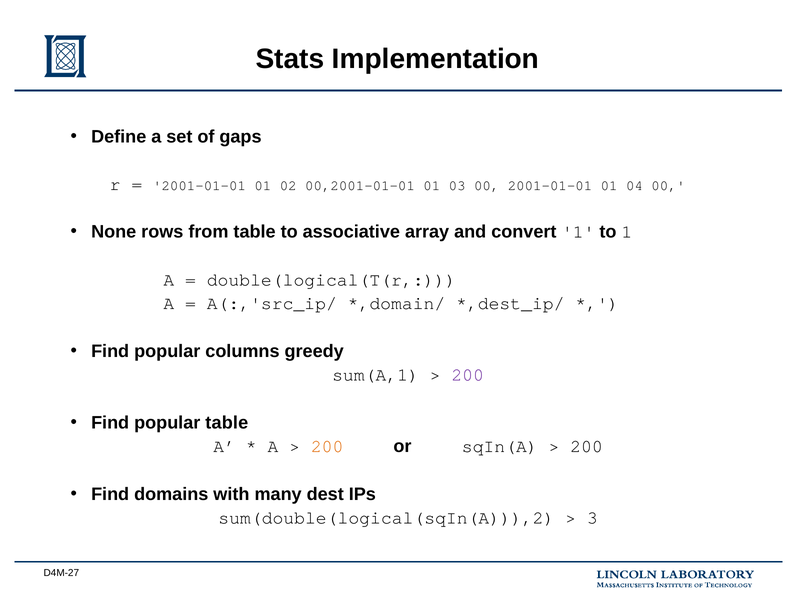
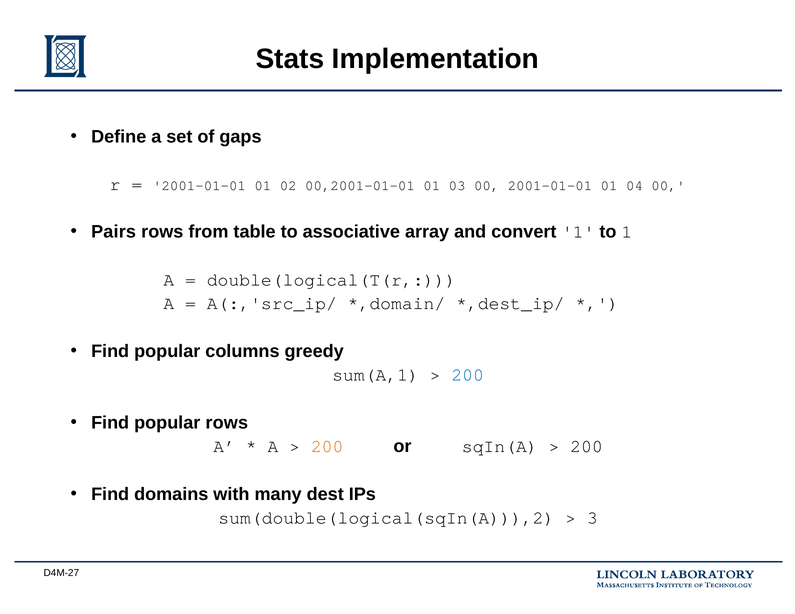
None: None -> Pairs
200 at (468, 375) colour: purple -> blue
popular table: table -> rows
